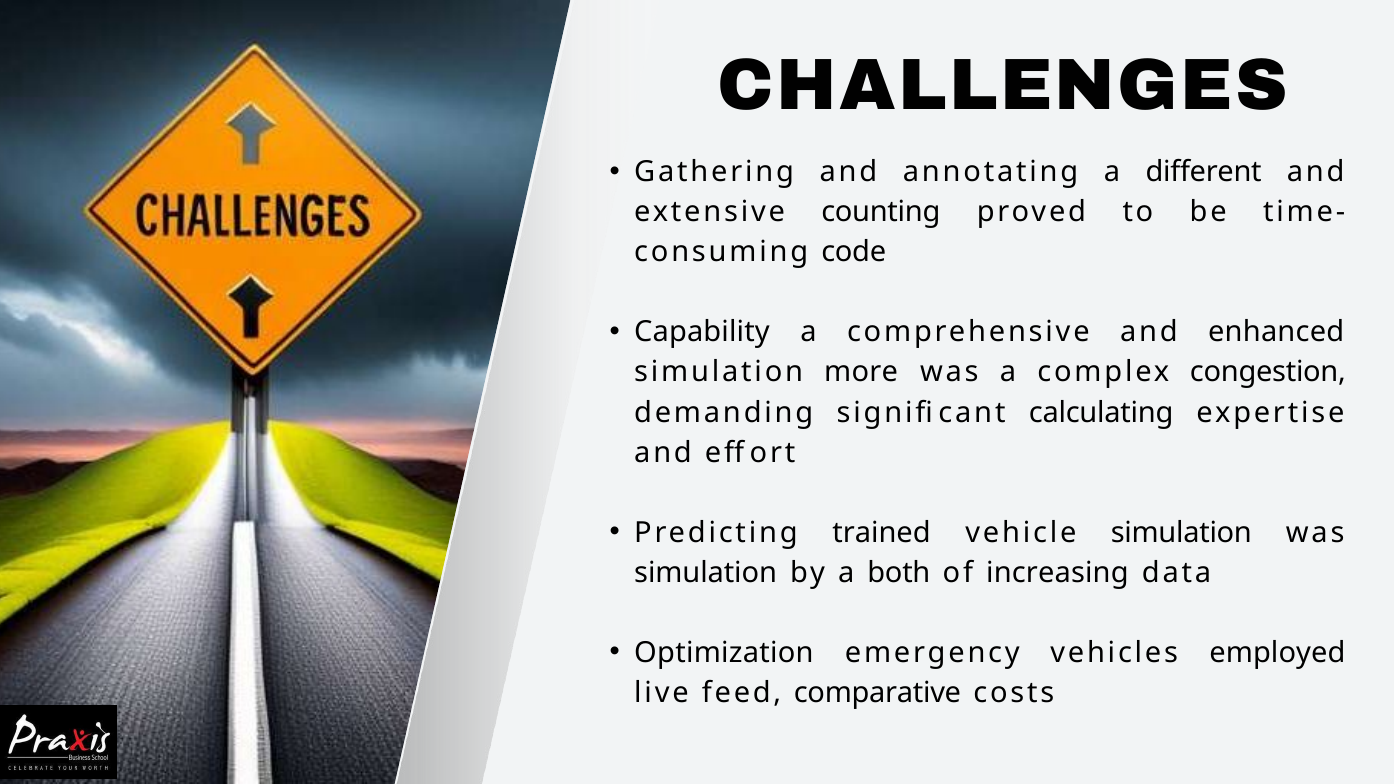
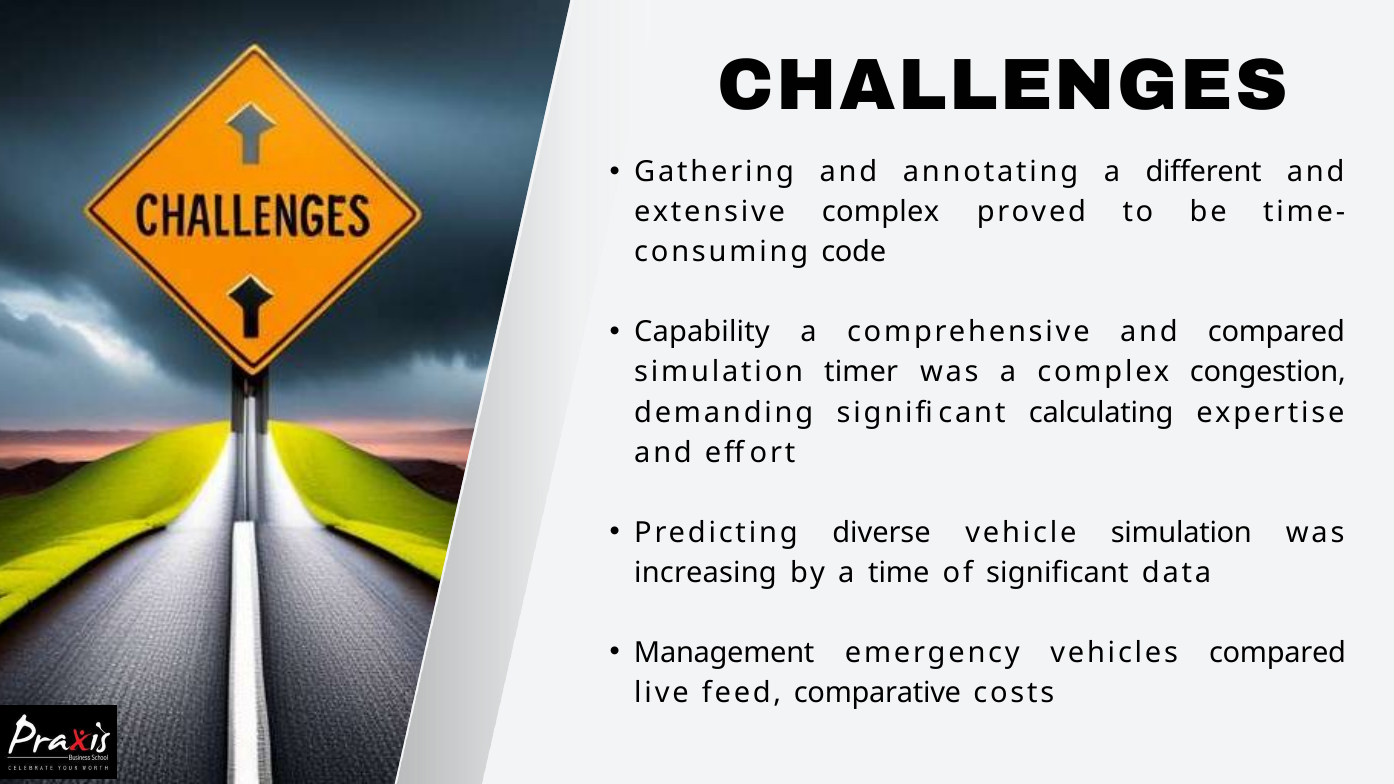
extensive counting: counting -> complex
and enhanced: enhanced -> compared
more: more -> timer
trained: trained -> diverse
simulation at (706, 573): simulation -> increasing
both: both -> time
of increasing: increasing -> significant
Optimization: Optimization -> Management
vehicles employed: employed -> compared
